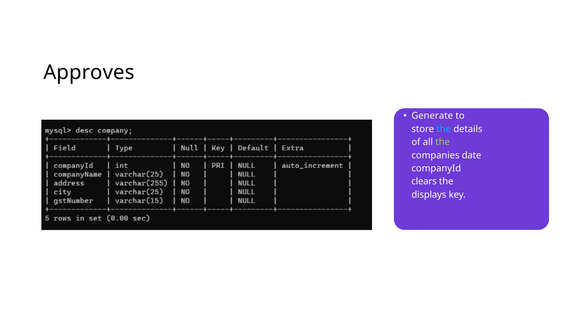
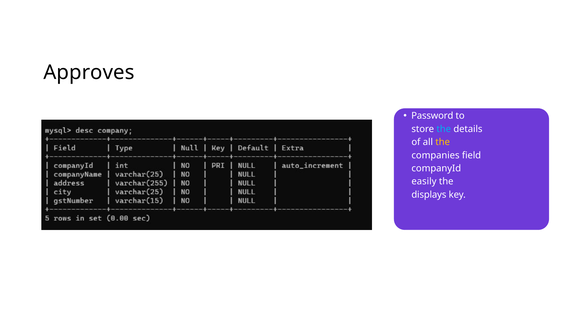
Generate: Generate -> Password
the at (443, 142) colour: light green -> yellow
date: date -> field
clears: clears -> easily
